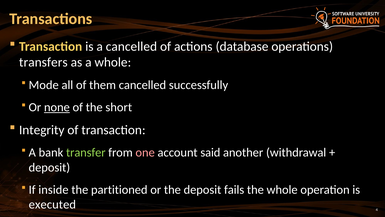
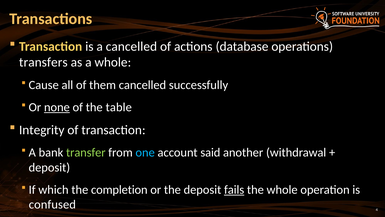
Mode: Mode -> Cause
short: short -> table
one colour: pink -> light blue
inside: inside -> which
partitioned: partitioned -> completion
fails underline: none -> present
executed: executed -> confused
